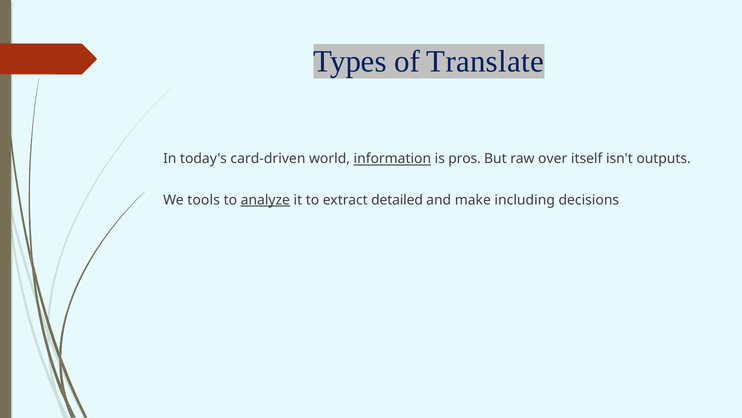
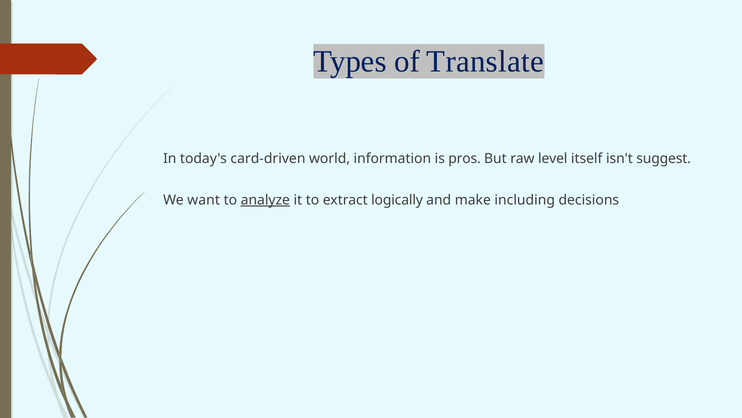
information underline: present -> none
over: over -> level
outputs: outputs -> suggest
tools: tools -> want
detailed: detailed -> logically
